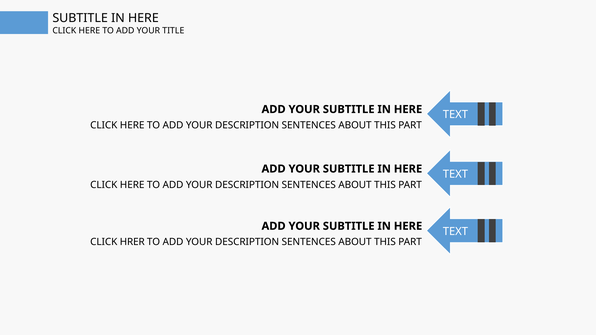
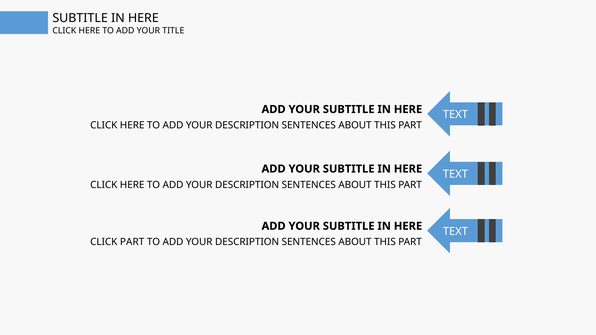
CLICK HRER: HRER -> PART
